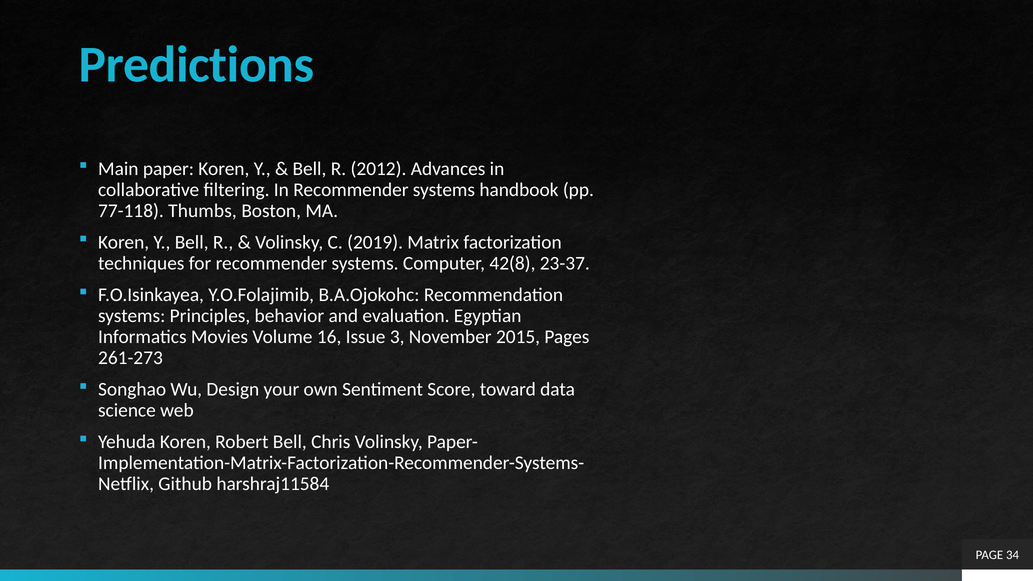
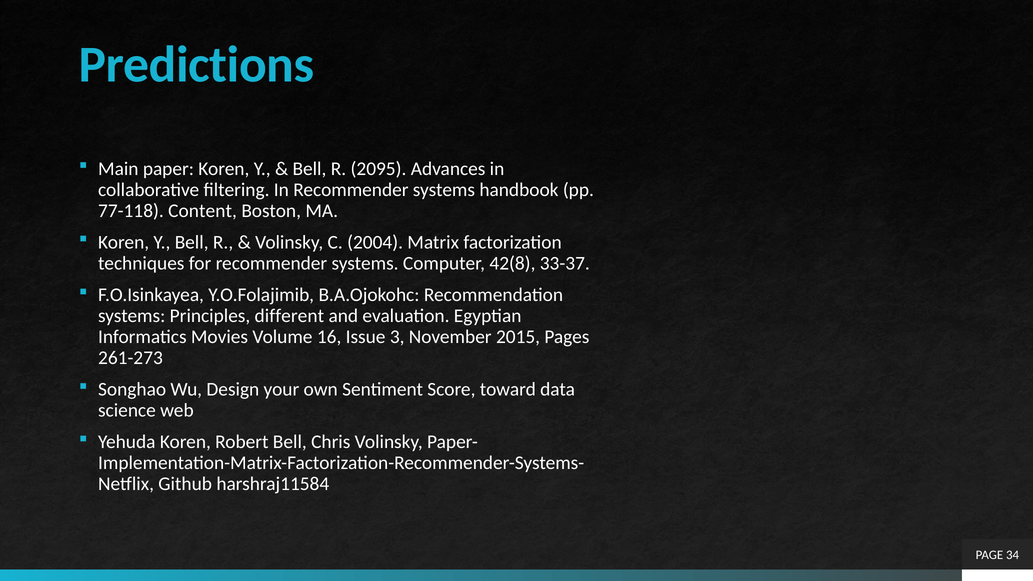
2012: 2012 -> 2095
Thumbs: Thumbs -> Content
2019: 2019 -> 2004
23-37: 23-37 -> 33-37
behavior: behavior -> different
